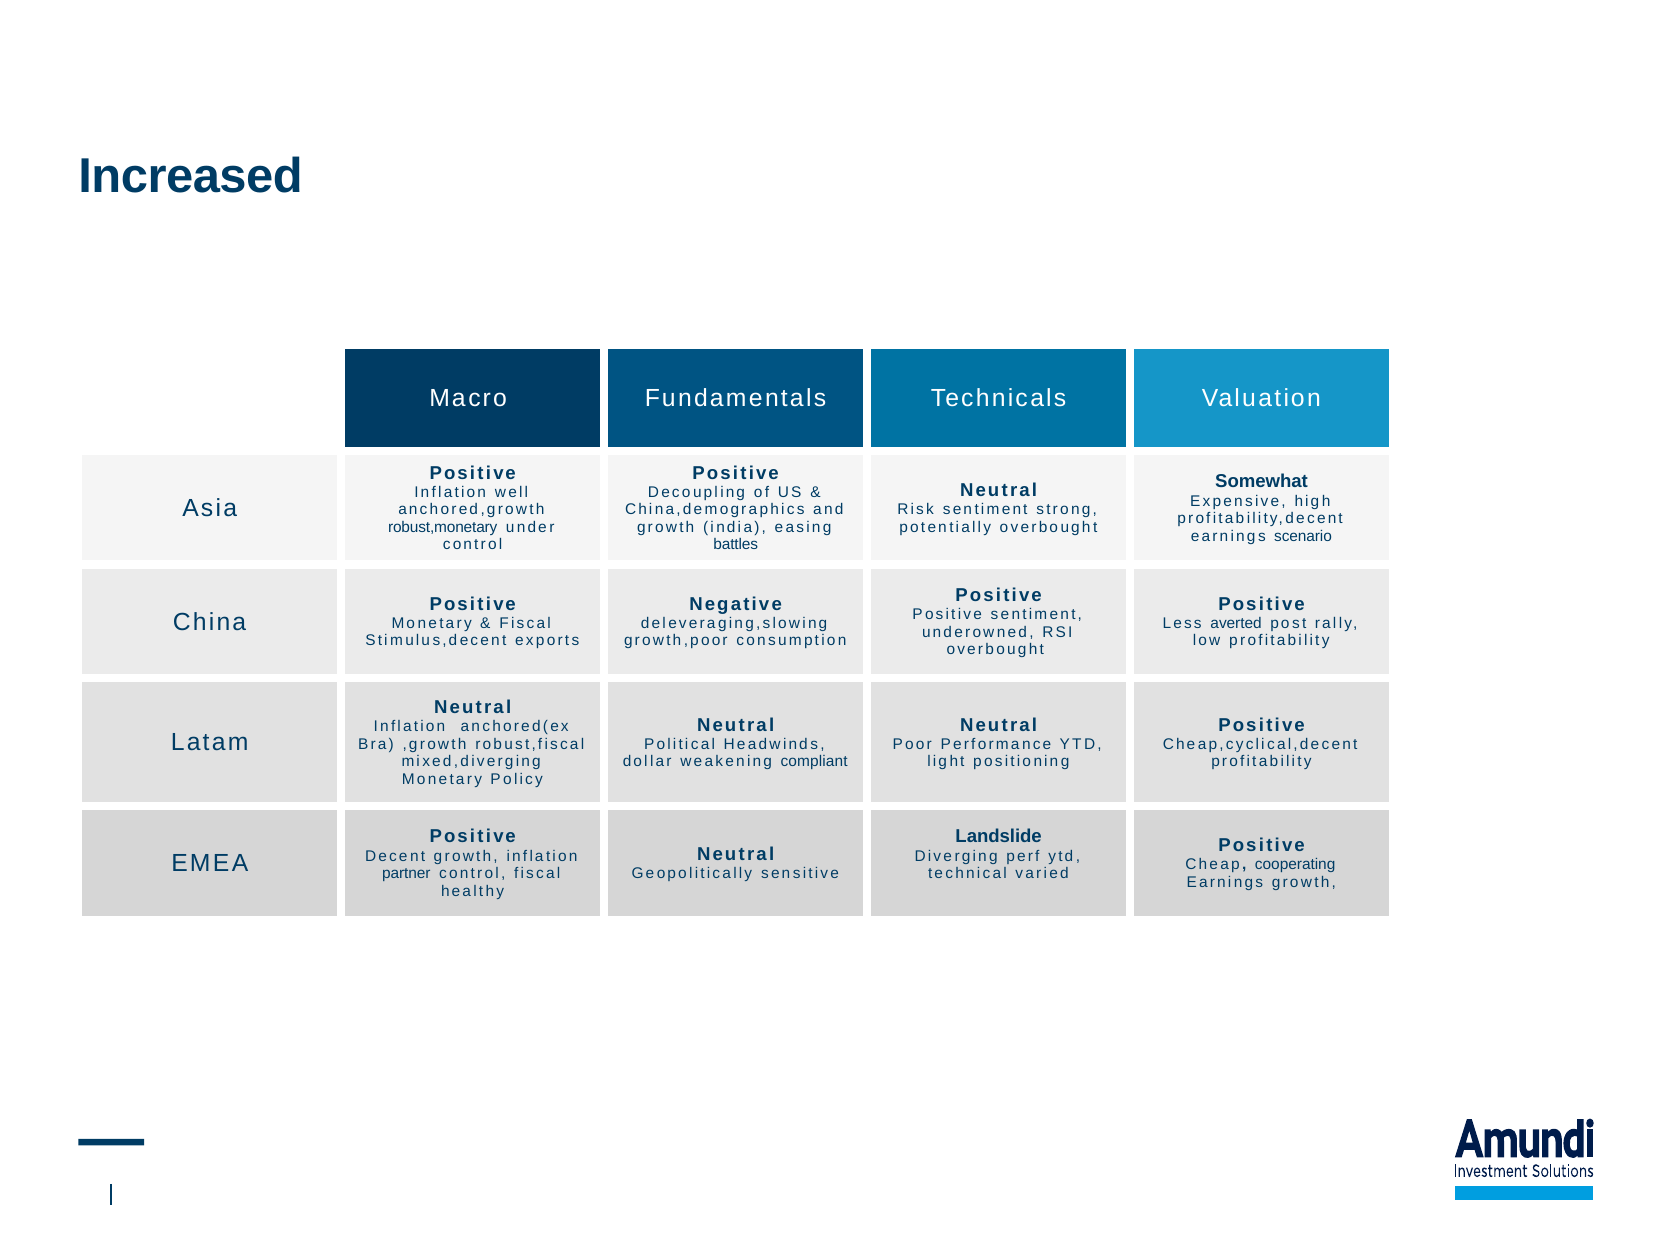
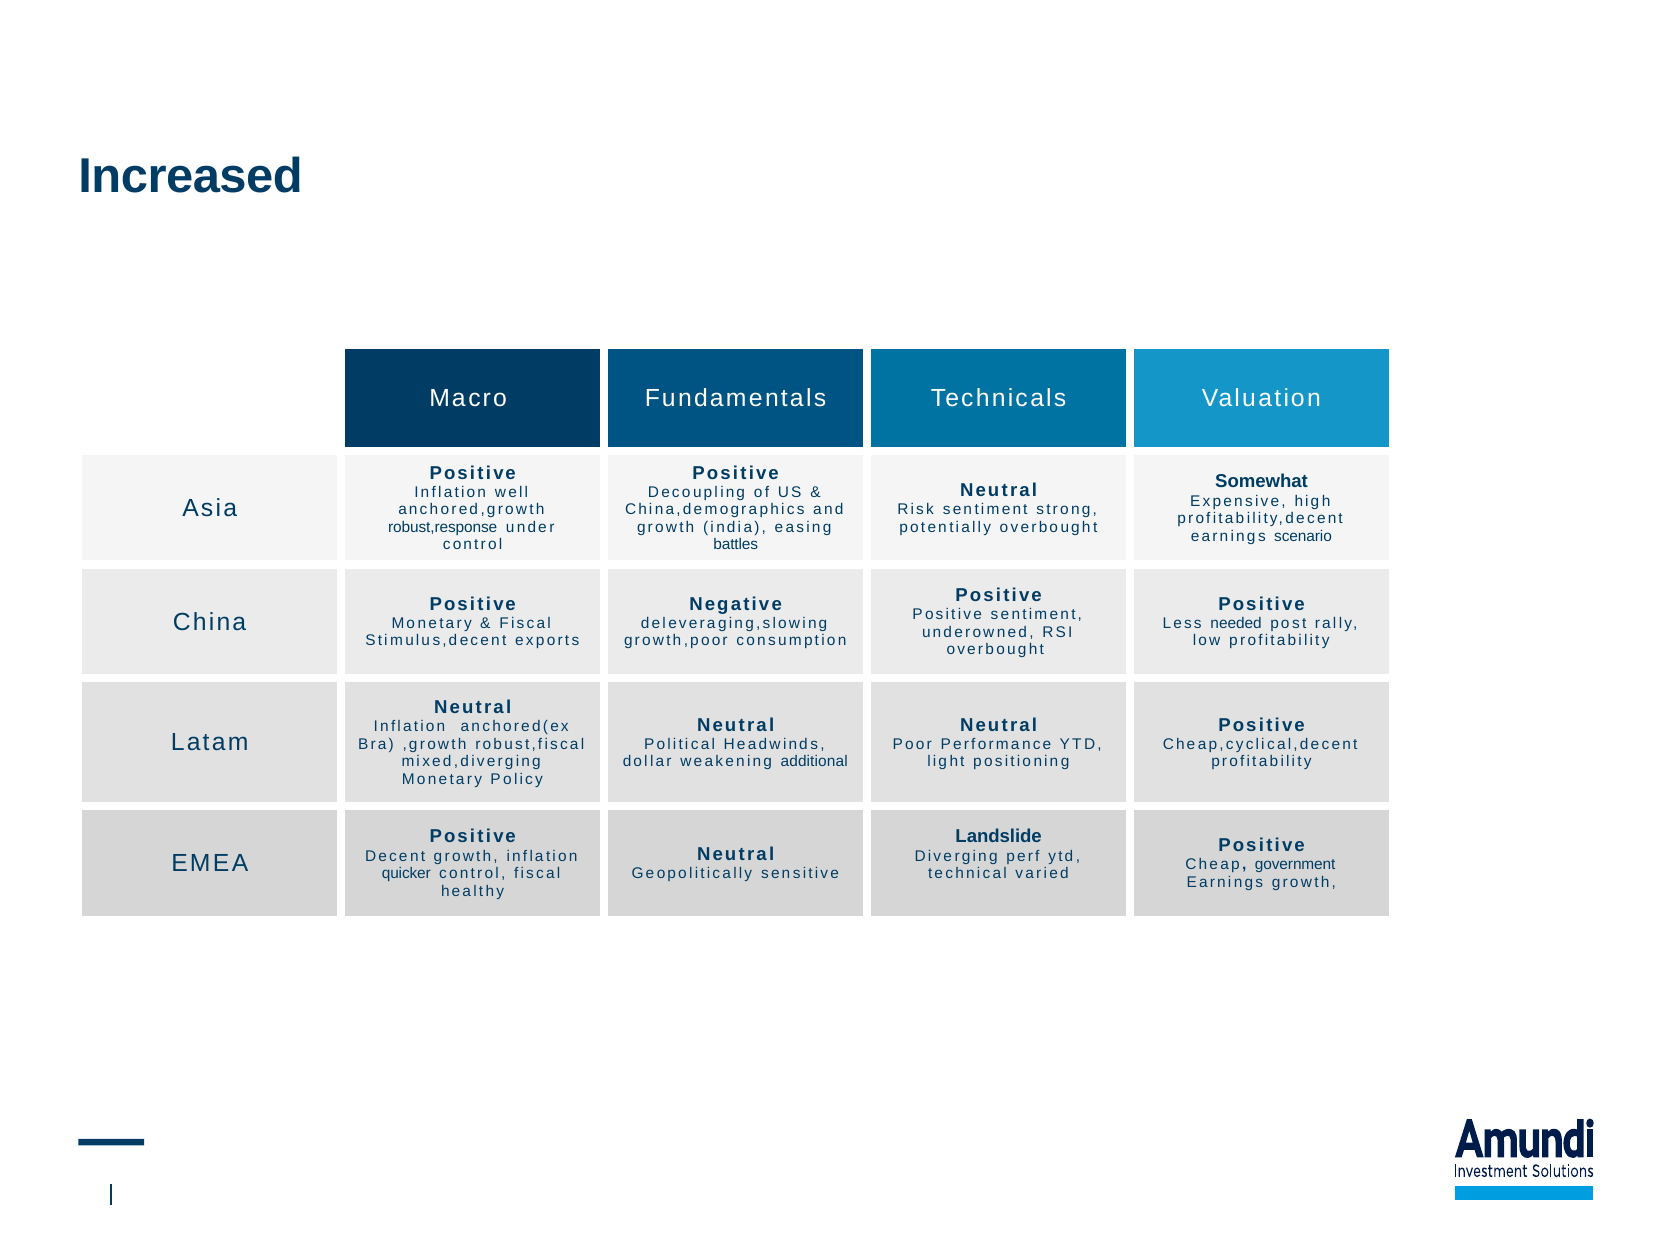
robust,monetary: robust,monetary -> robust,response
averted: averted -> needed
compliant: compliant -> additional
cooperating: cooperating -> government
partner: partner -> quicker
